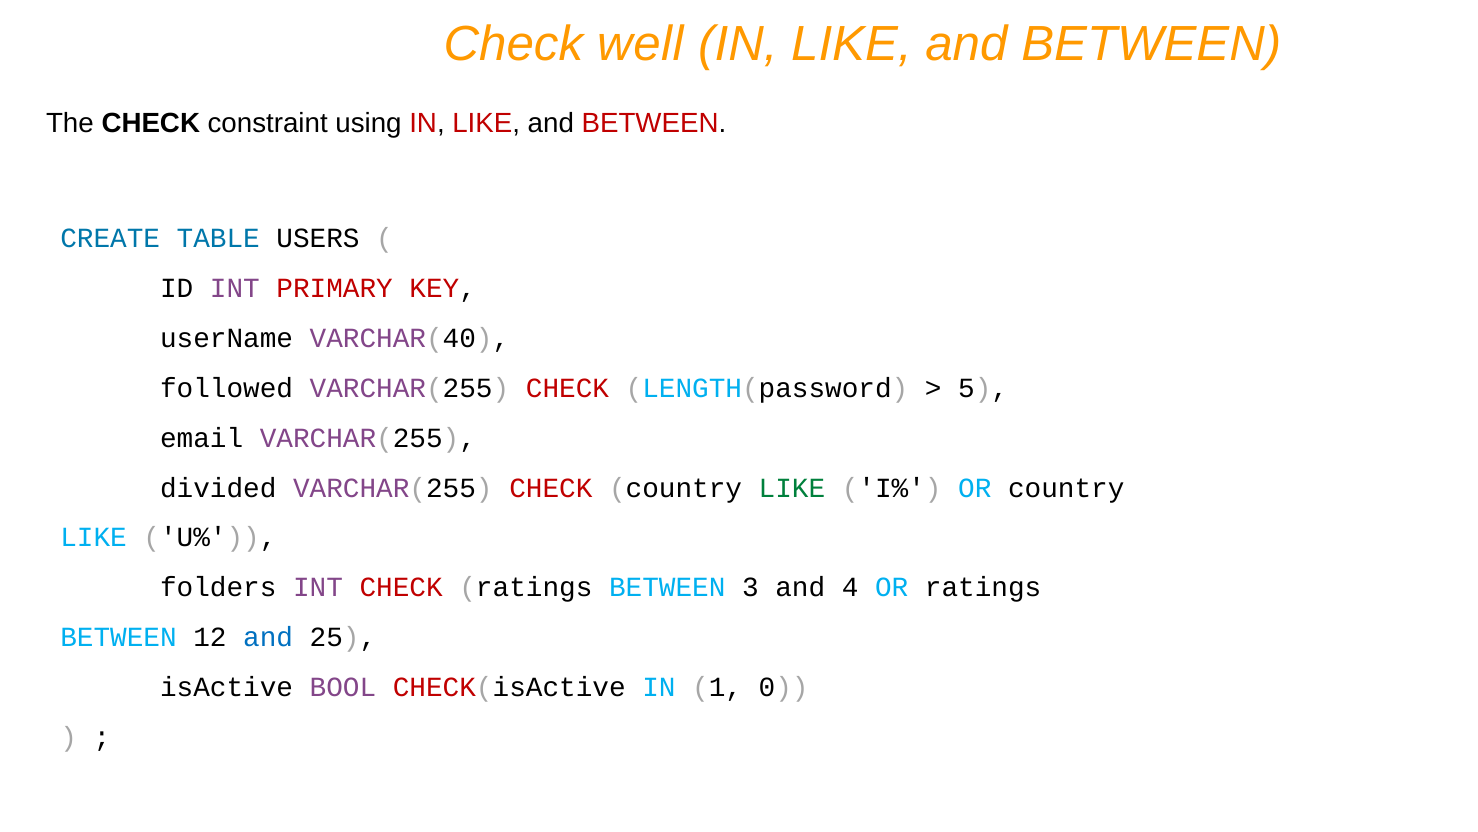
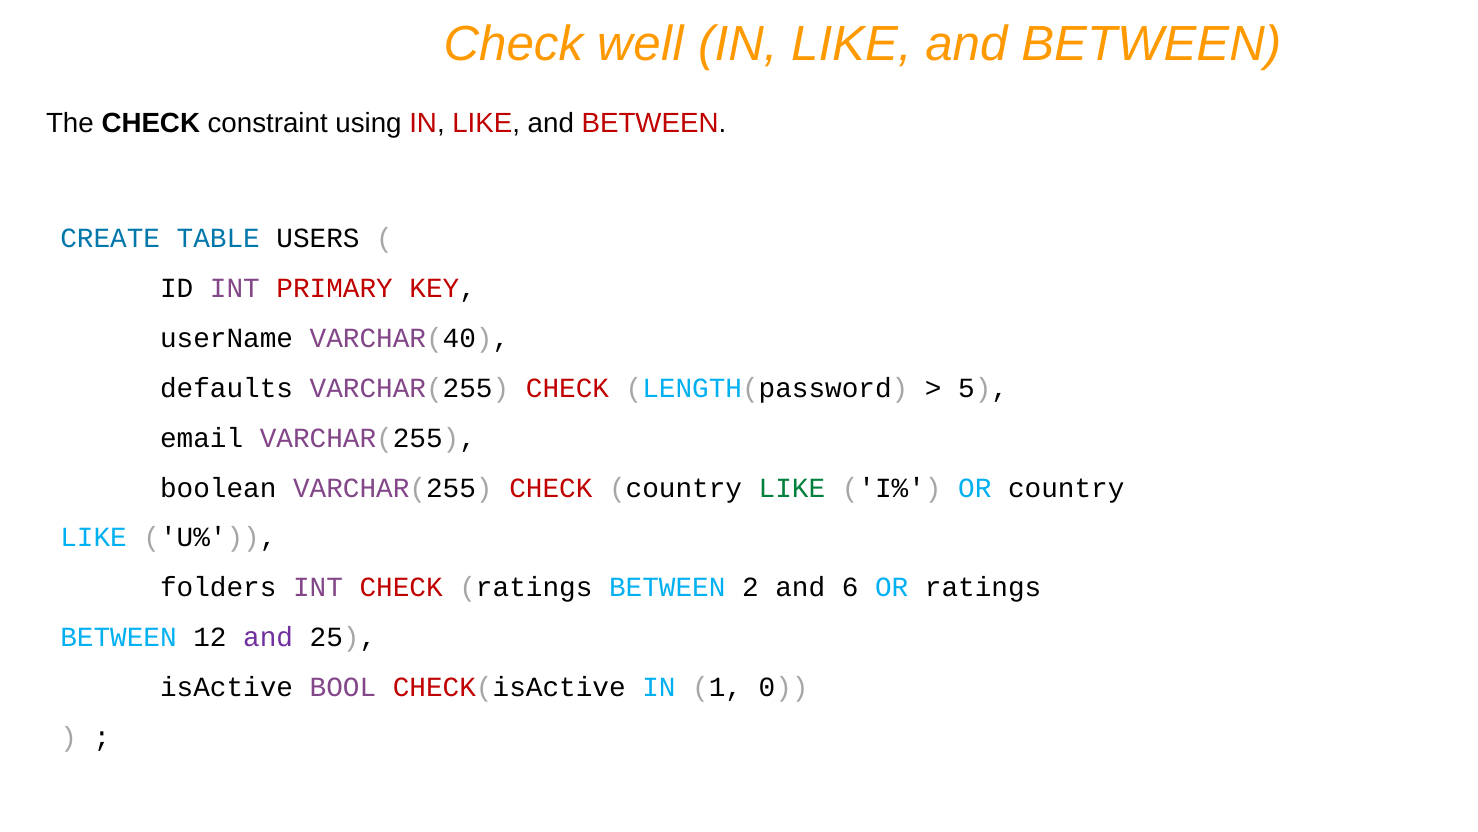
followed: followed -> defaults
divided: divided -> boolean
3: 3 -> 2
4: 4 -> 6
and at (268, 637) colour: blue -> purple
